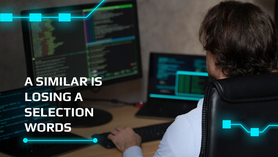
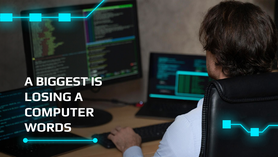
SIMILAR: SIMILAR -> BIGGEST
SELECTION: SELECTION -> COMPUTER
